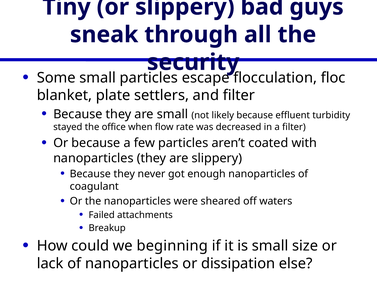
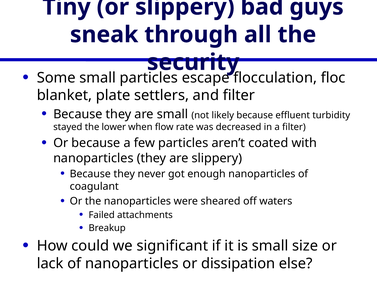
office: office -> lower
beginning: beginning -> significant
